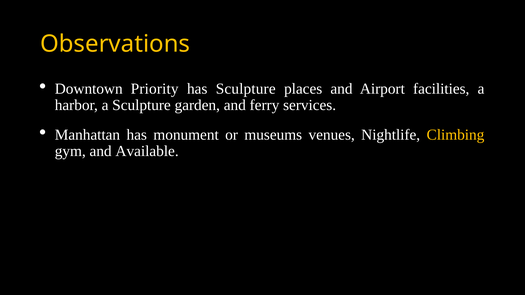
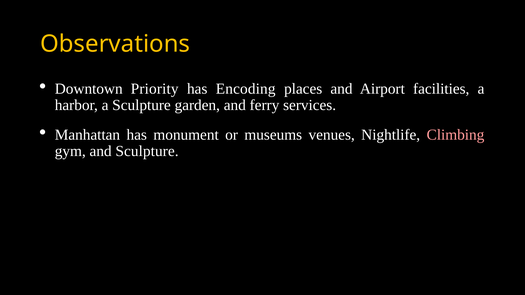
has Sculpture: Sculpture -> Encoding
Climbing colour: yellow -> pink
and Available: Available -> Sculpture
